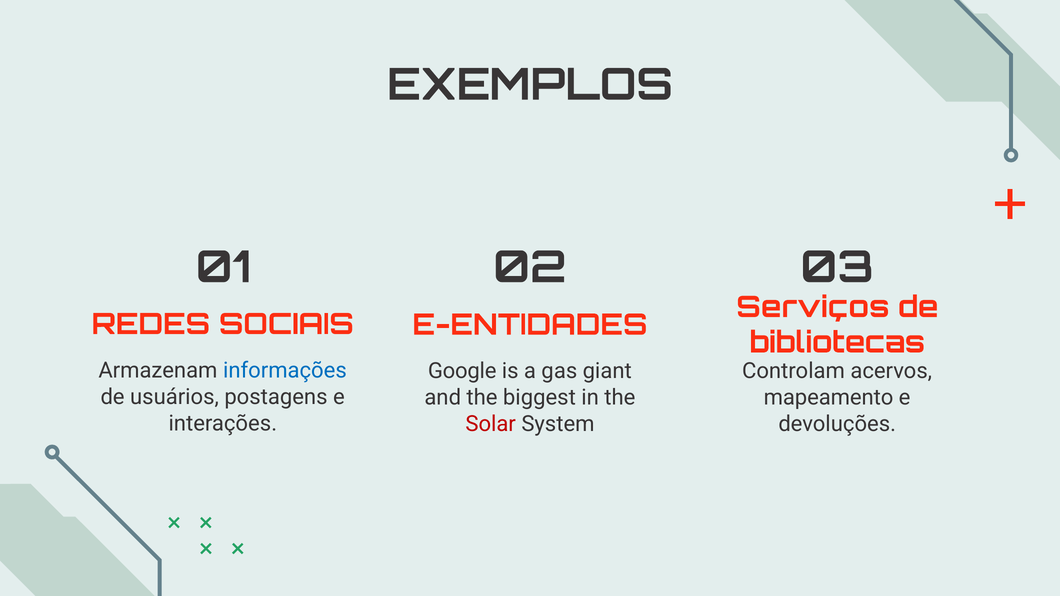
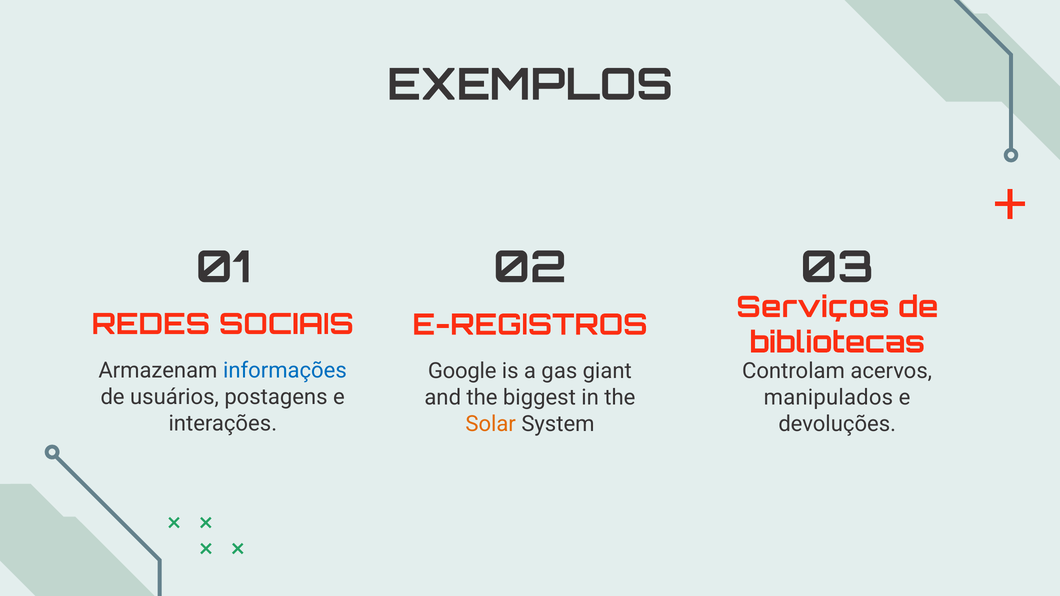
E-ENTIDADES: E-ENTIDADES -> E-REGISTROS
mapeamento: mapeamento -> manipulados
Solar colour: red -> orange
